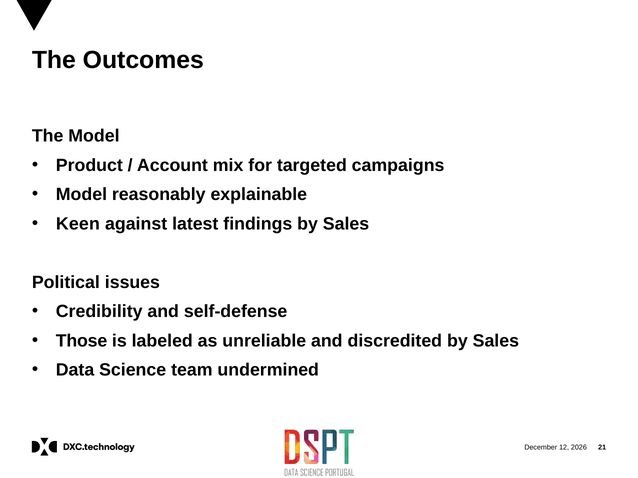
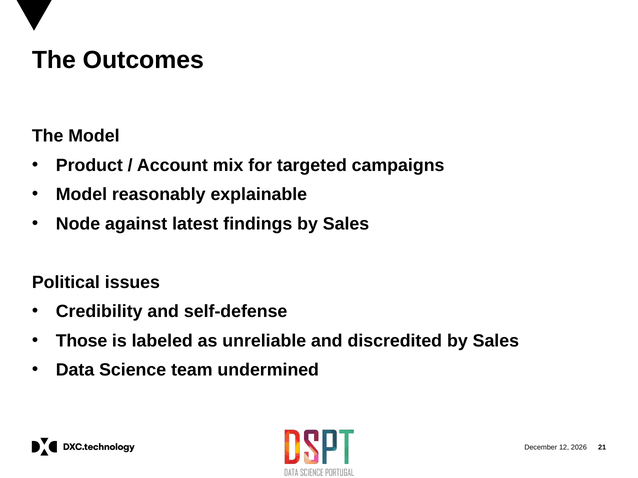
Keen: Keen -> Node
